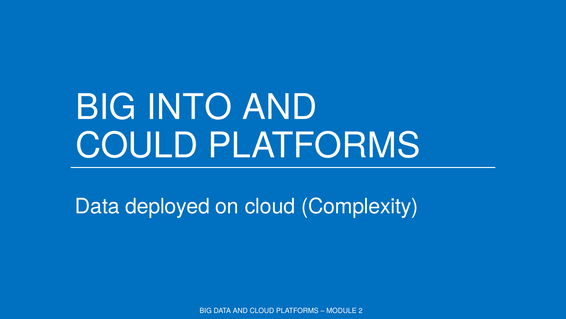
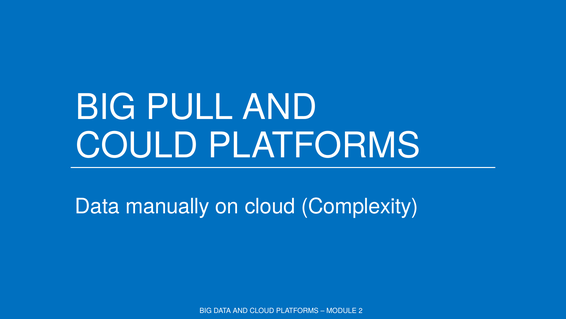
INTO: INTO -> PULL
deployed: deployed -> manually
